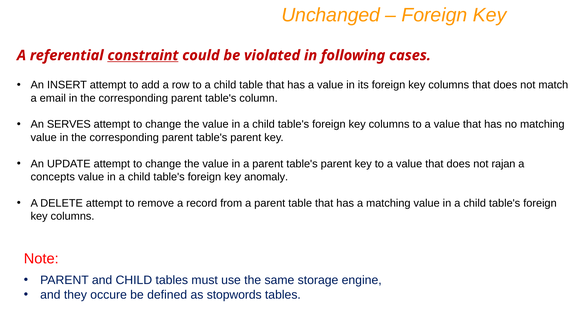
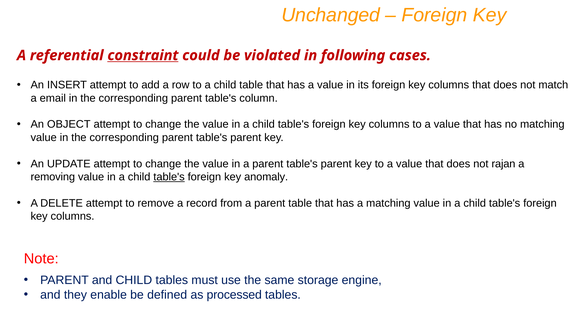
SERVES: SERVES -> OBJECT
concepts: concepts -> removing
table's at (169, 177) underline: none -> present
occure: occure -> enable
stopwords: stopwords -> processed
